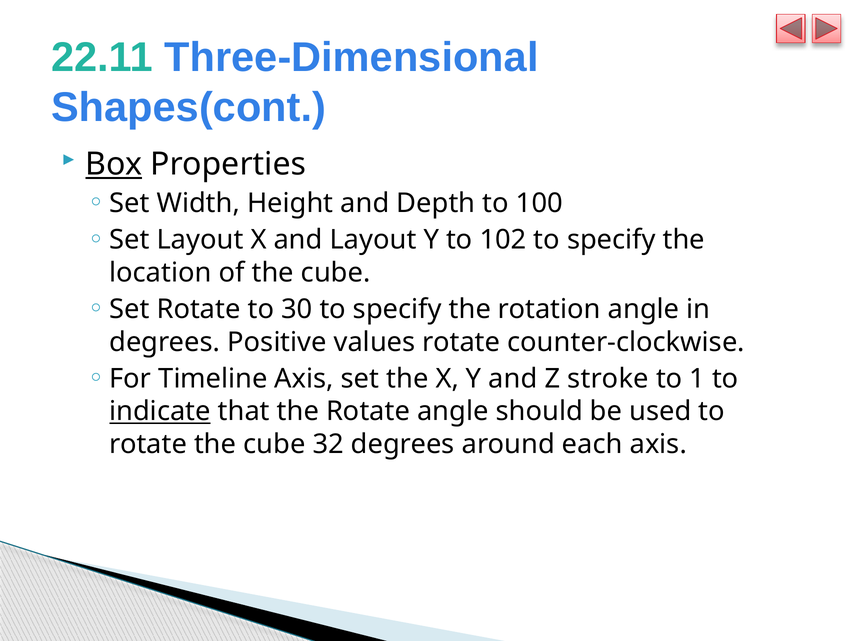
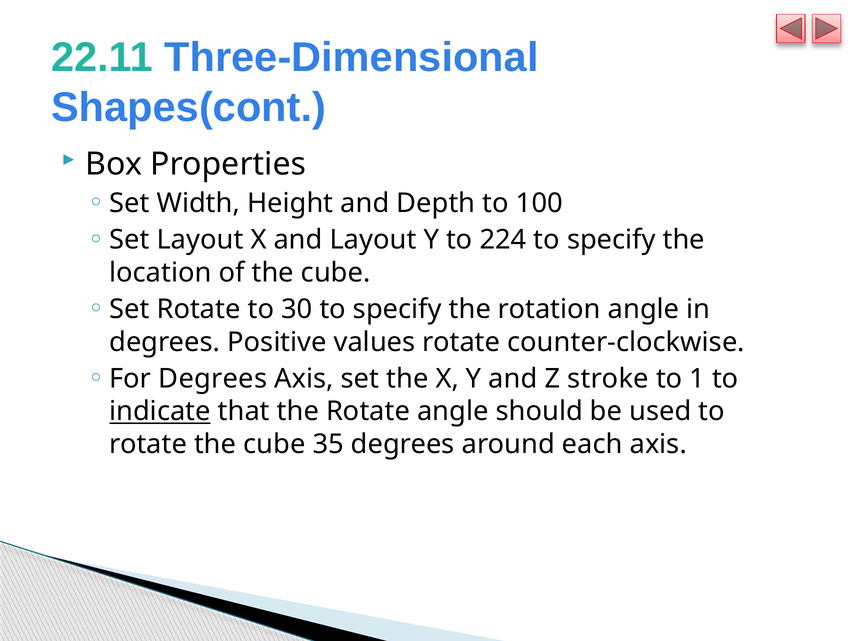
Box underline: present -> none
102: 102 -> 224
For Timeline: Timeline -> Degrees
32: 32 -> 35
